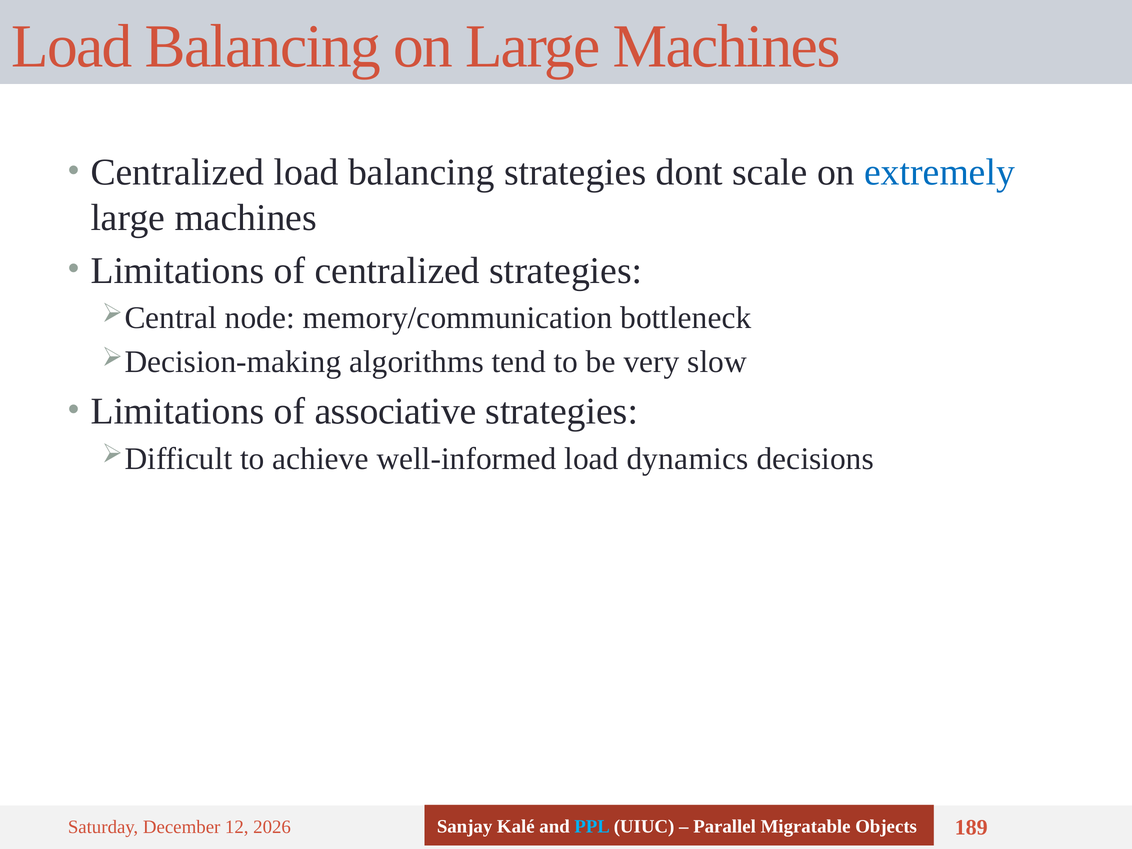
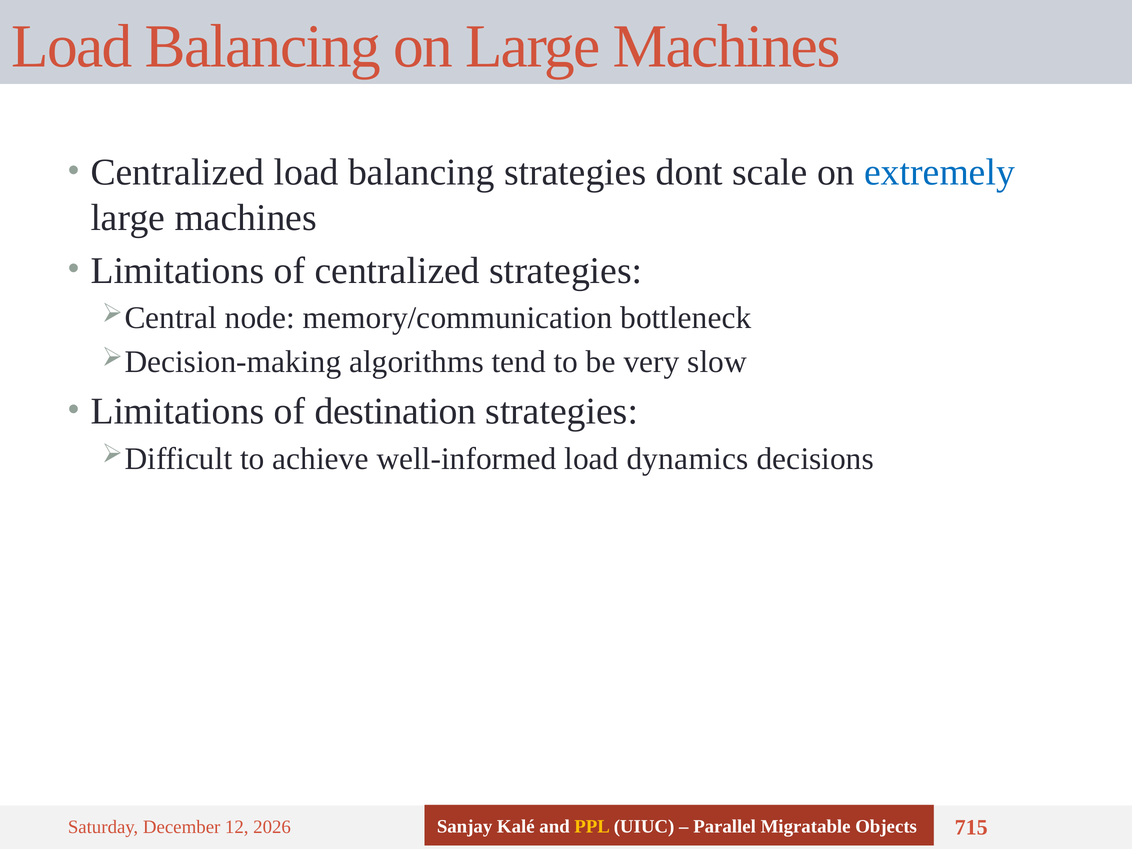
associative: associative -> destination
PPL colour: light blue -> yellow
189: 189 -> 715
